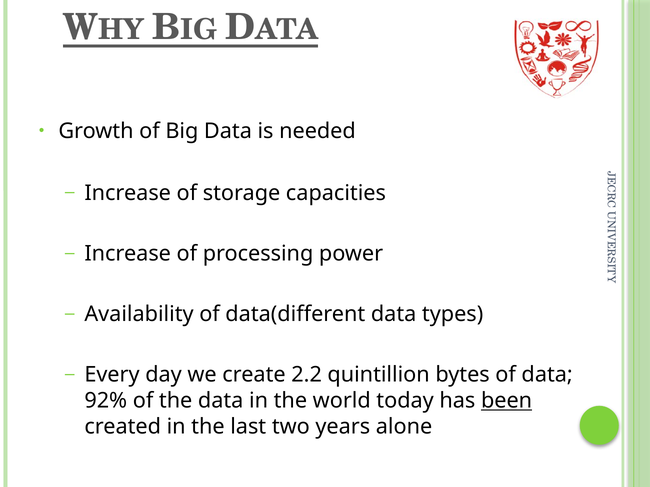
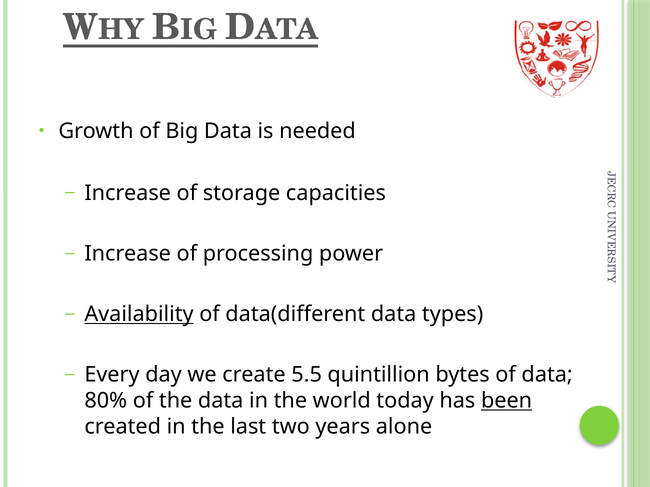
Availability underline: none -> present
2.2: 2.2 -> 5.5
92%: 92% -> 80%
